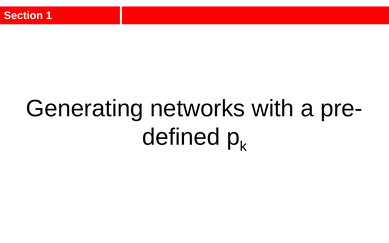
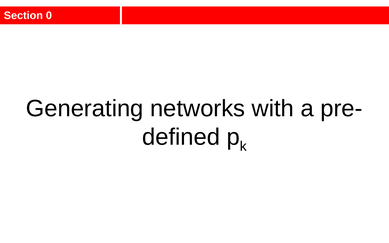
1: 1 -> 0
